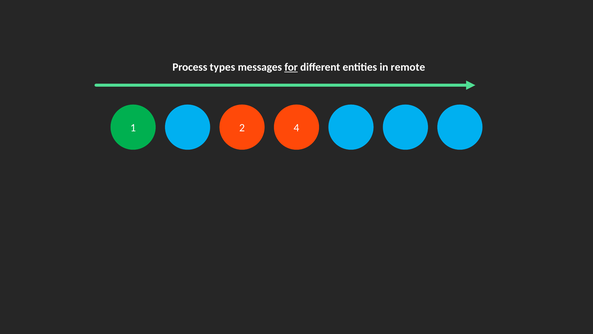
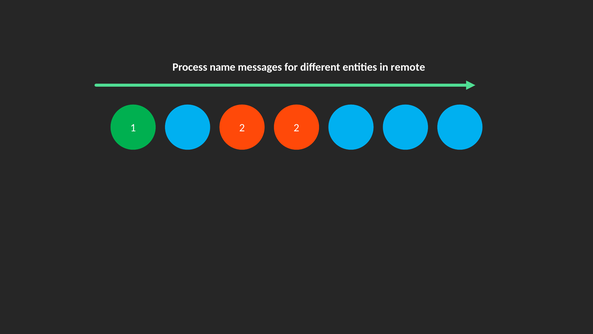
types: types -> name
for underline: present -> none
2 4: 4 -> 2
